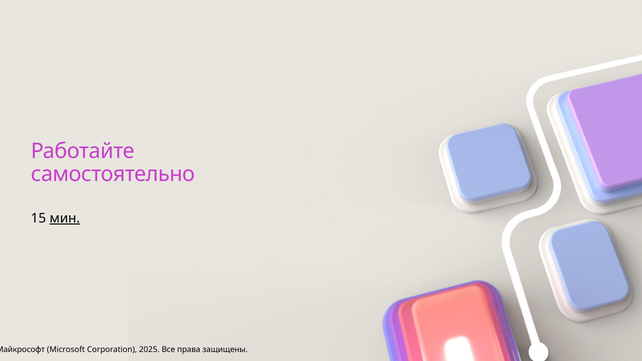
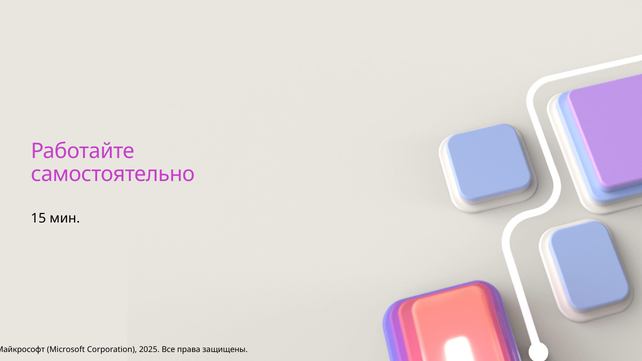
мин underline: present -> none
